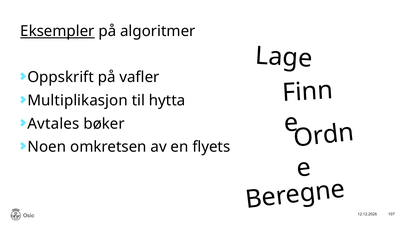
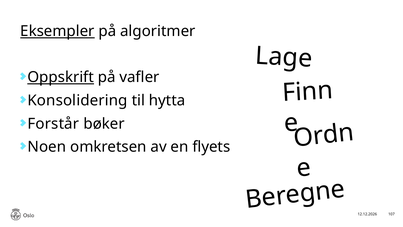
Oppskrift underline: none -> present
Multiplikasjon: Multiplikasjon -> Konsolidering
Avtales: Avtales -> Forstår
